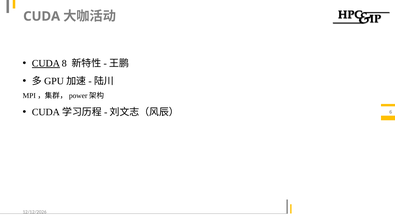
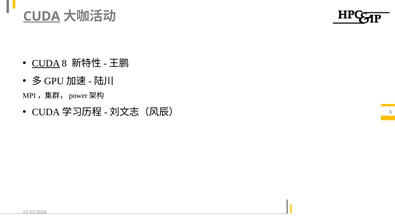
CUDA at (42, 16) underline: none -> present
